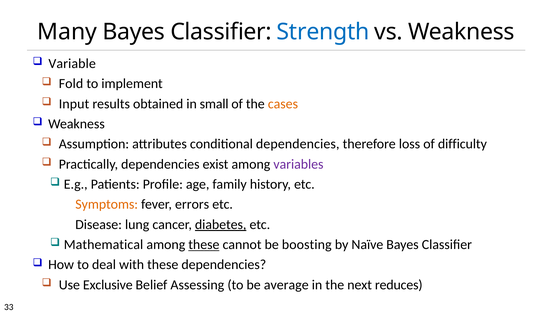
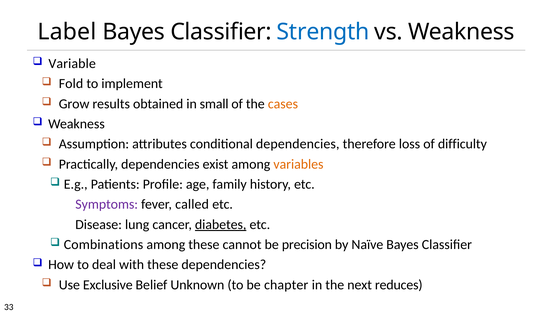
Many: Many -> Label
Input: Input -> Grow
variables colour: purple -> orange
Symptoms colour: orange -> purple
errors: errors -> called
Mathematical: Mathematical -> Combinations
these at (204, 244) underline: present -> none
boosting: boosting -> precision
Assessing: Assessing -> Unknown
average: average -> chapter
